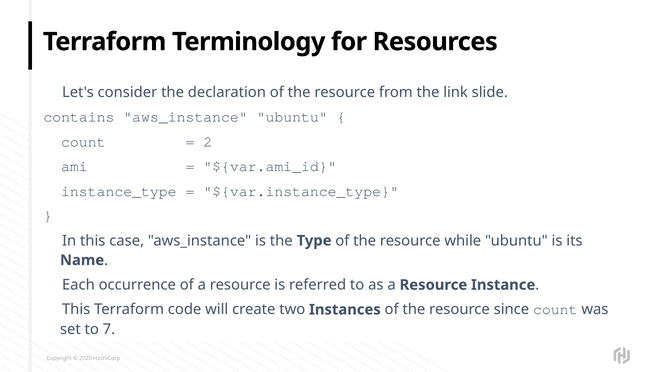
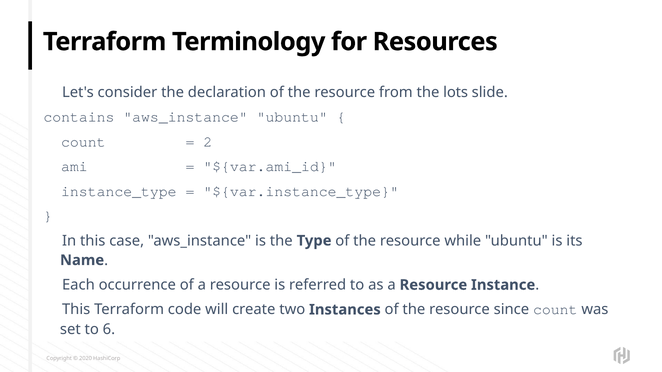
link: link -> lots
7: 7 -> 6
